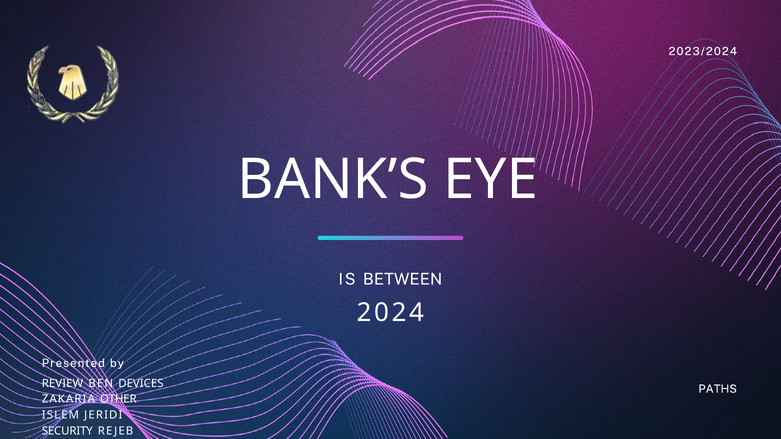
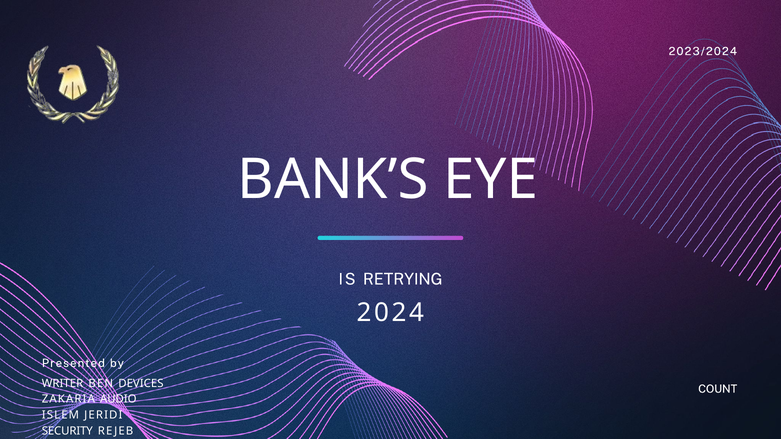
BETWEEN: BETWEEN -> RETRYING
REVIEW: REVIEW -> WRITER
PATHS: PATHS -> COUNT
OTHER: OTHER -> AUDIO
